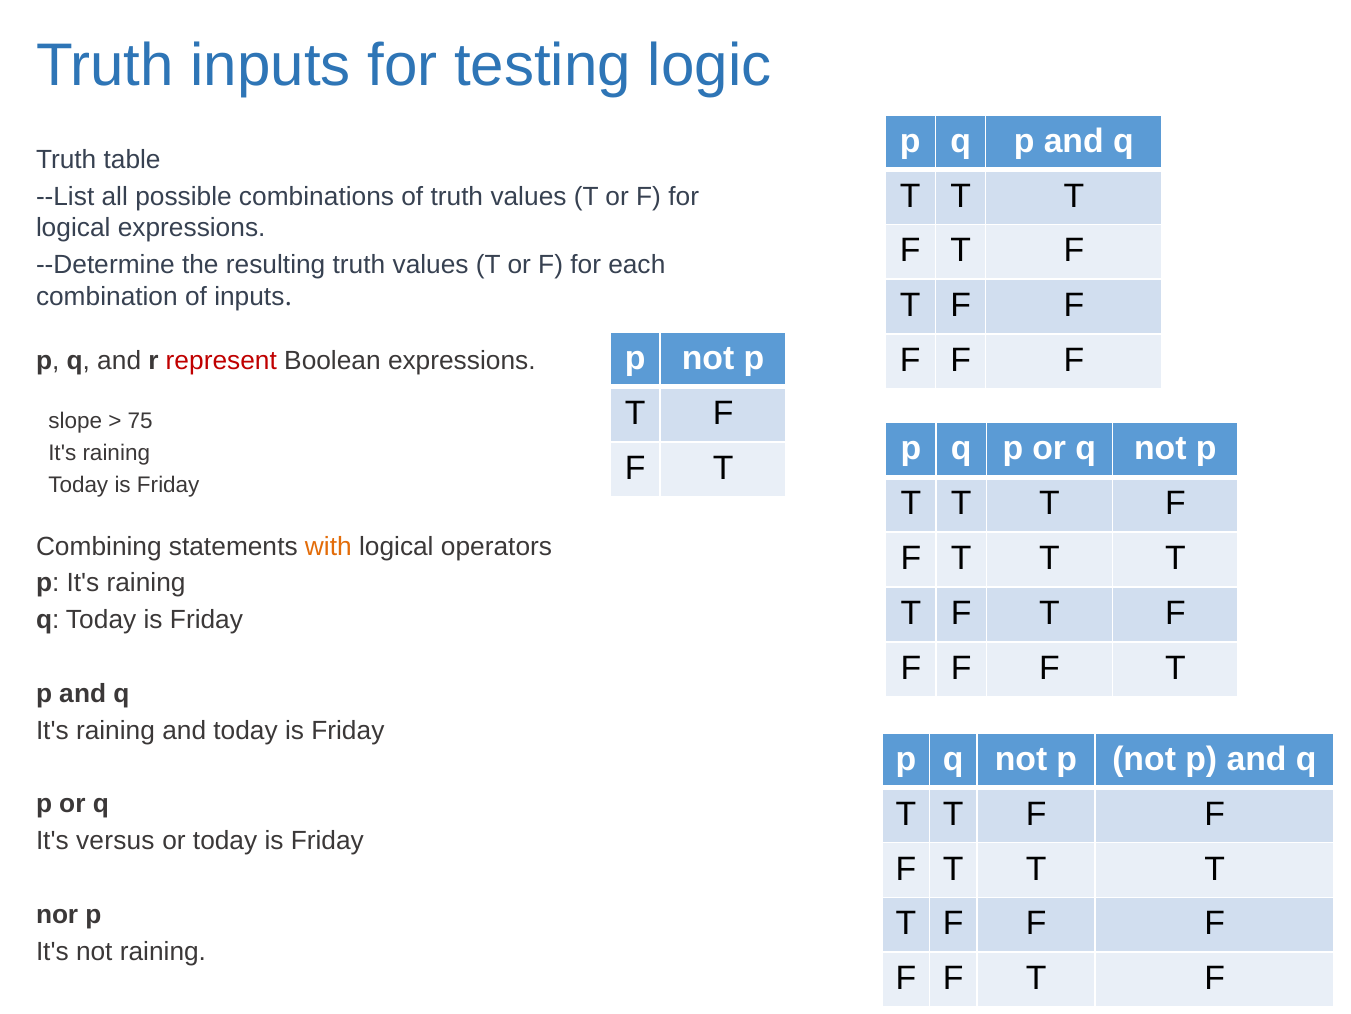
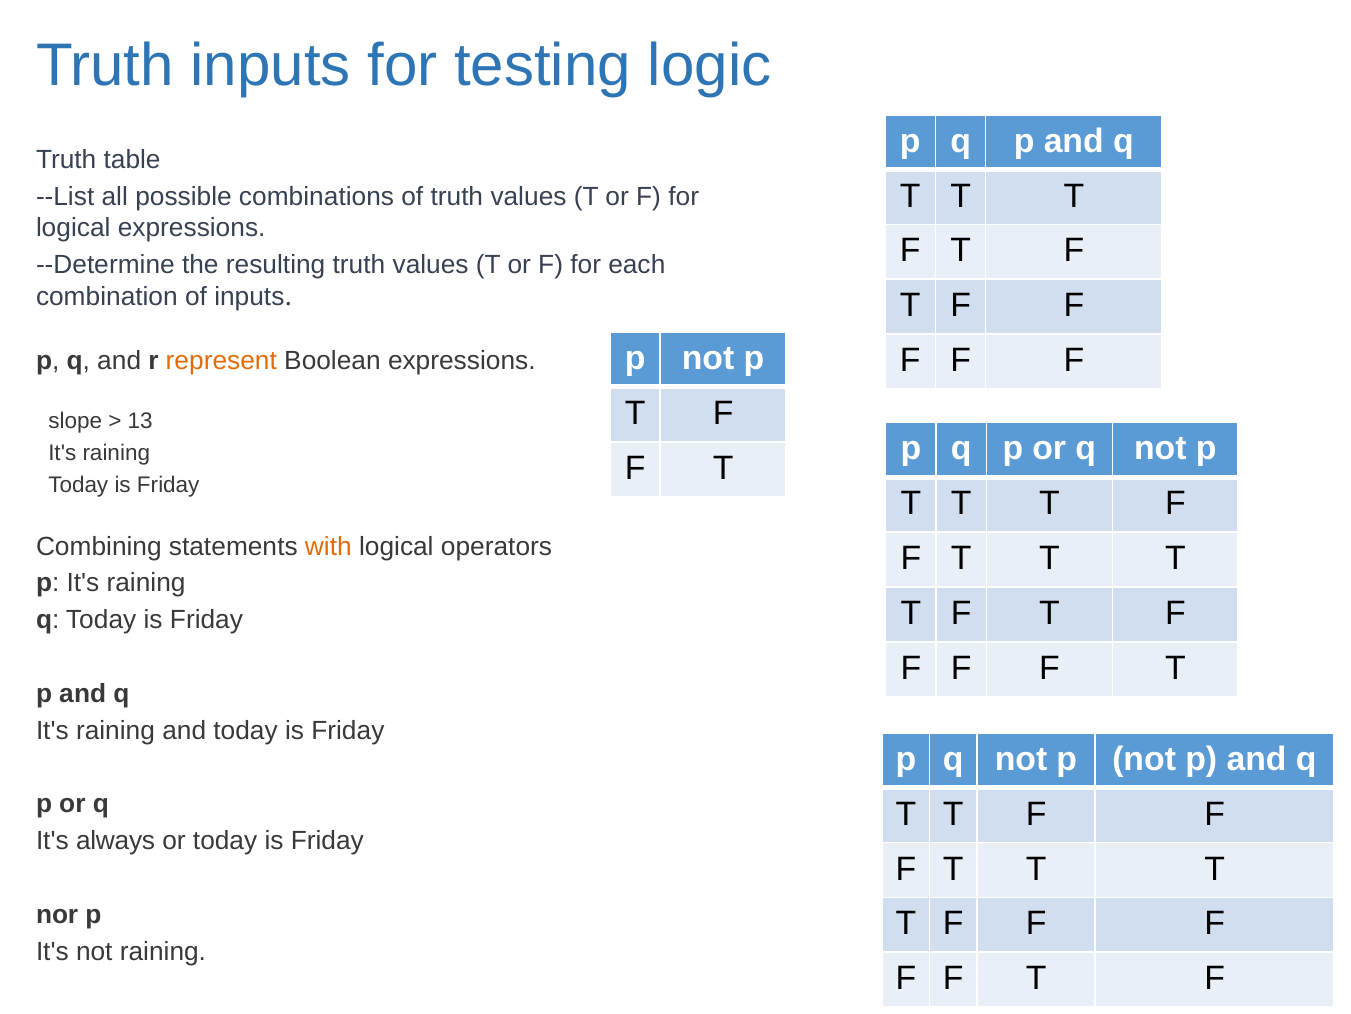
represent colour: red -> orange
75: 75 -> 13
versus: versus -> always
